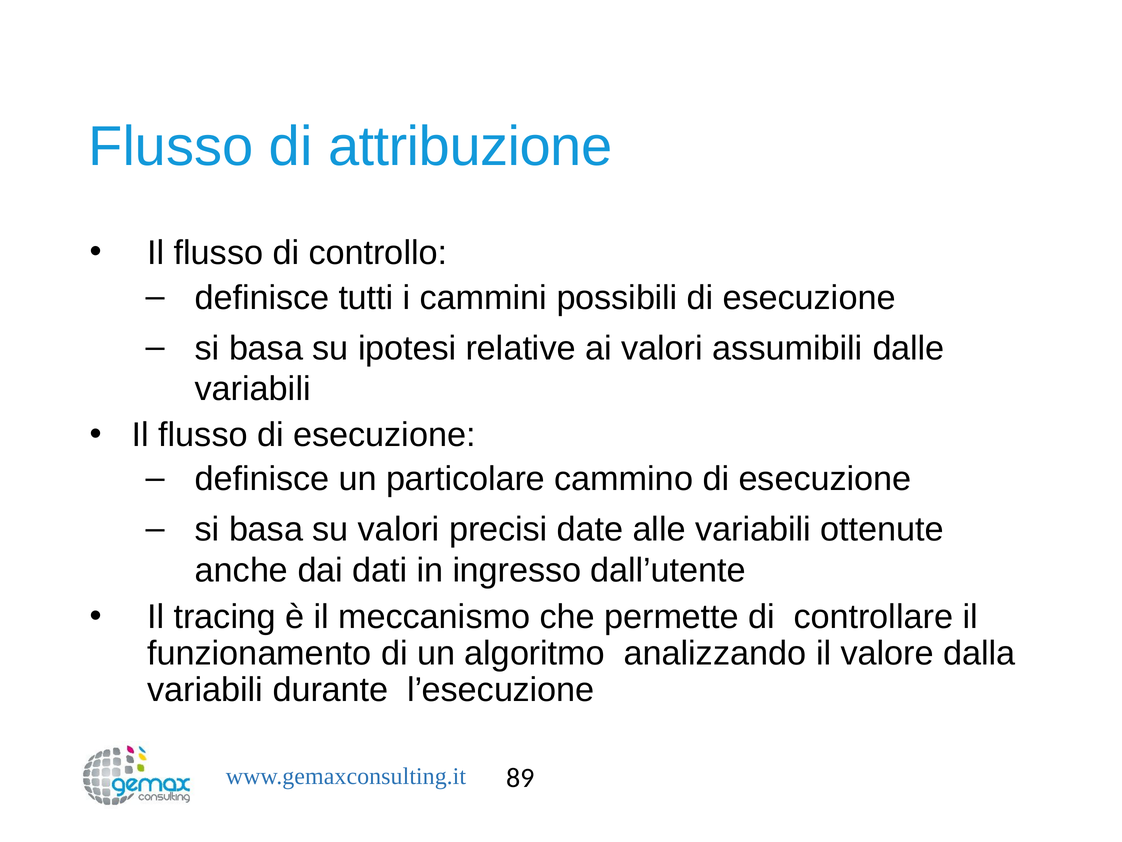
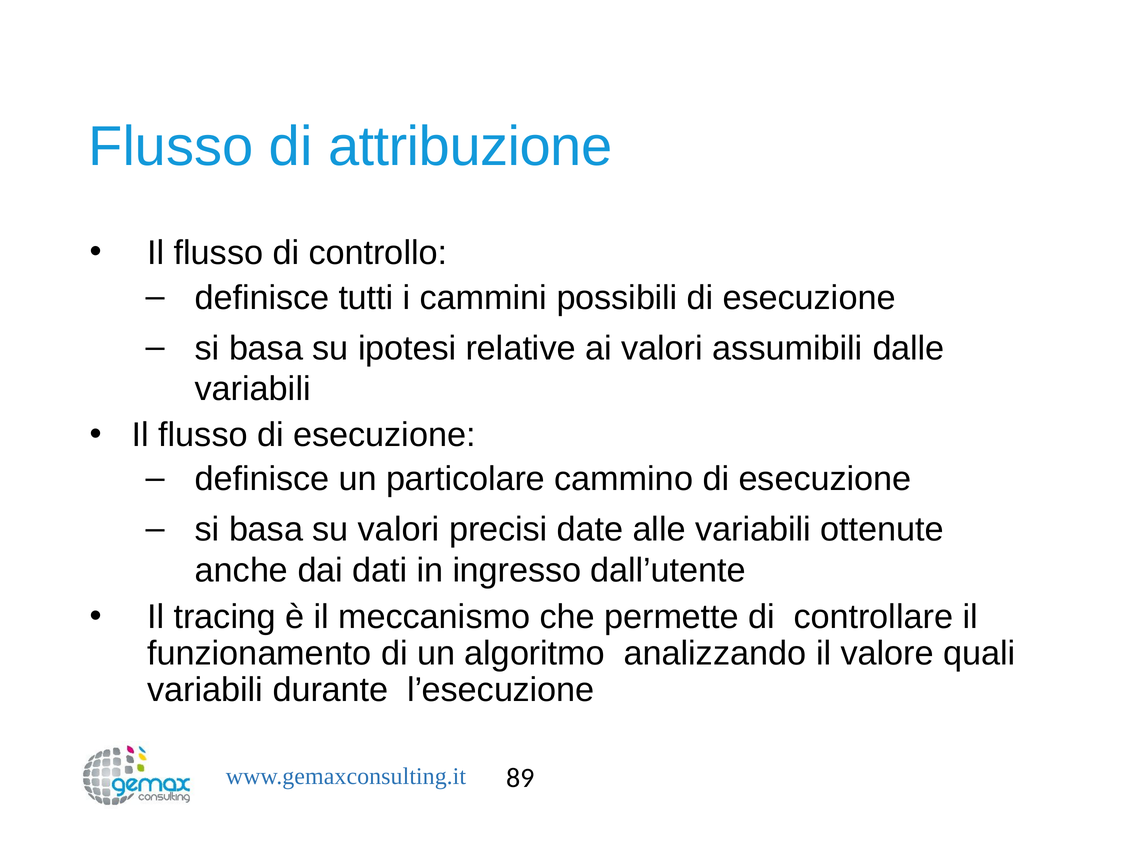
dalla: dalla -> quali
